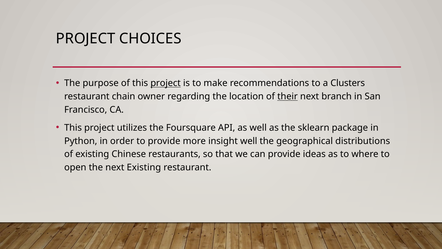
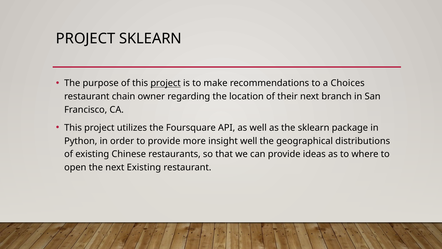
PROJECT CHOICES: CHOICES -> SKLEARN
Clusters: Clusters -> Choices
their underline: present -> none
